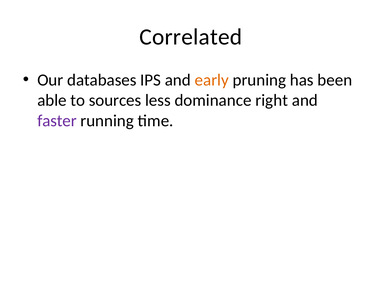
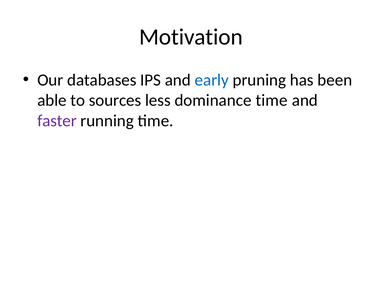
Correlated: Correlated -> Motivation
early colour: orange -> blue
dominance right: right -> time
